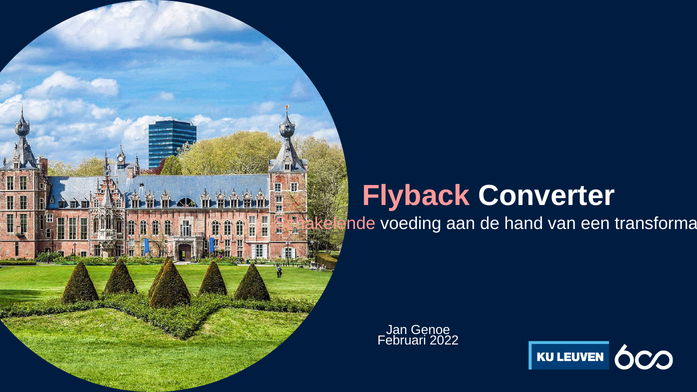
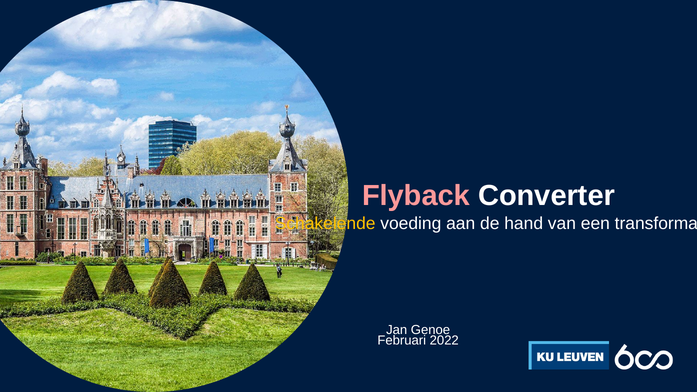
Schakelende colour: pink -> yellow
